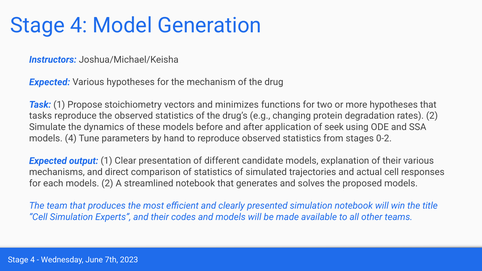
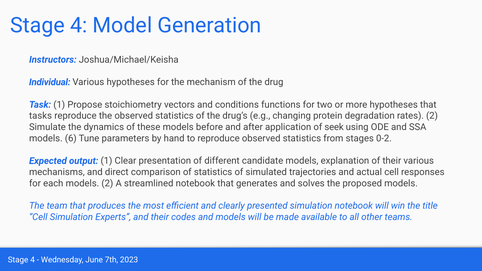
Expected at (50, 82): Expected -> Individual
minimizes: minimizes -> conditions
models 4: 4 -> 6
